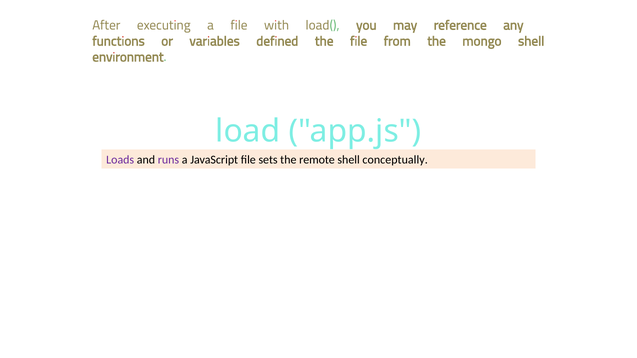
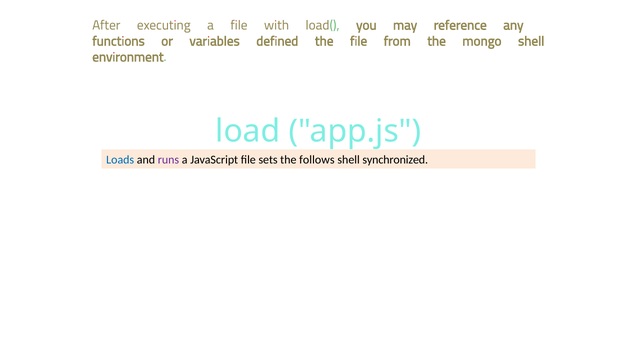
Loads colour: purple -> blue
remote: remote -> follows
conceptually: conceptually -> synchronized
